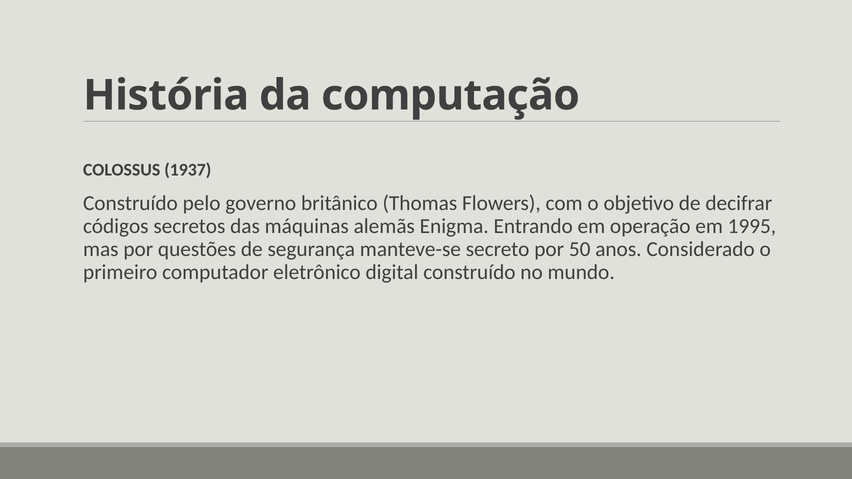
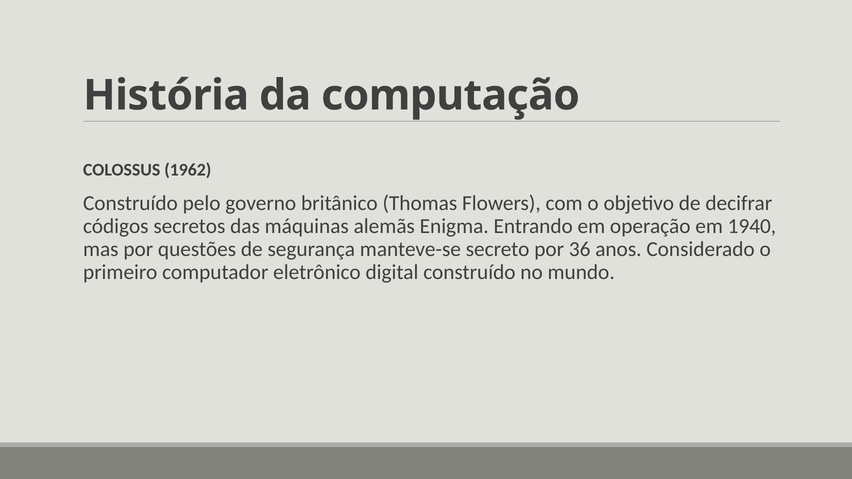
1937: 1937 -> 1962
1995: 1995 -> 1940
50: 50 -> 36
